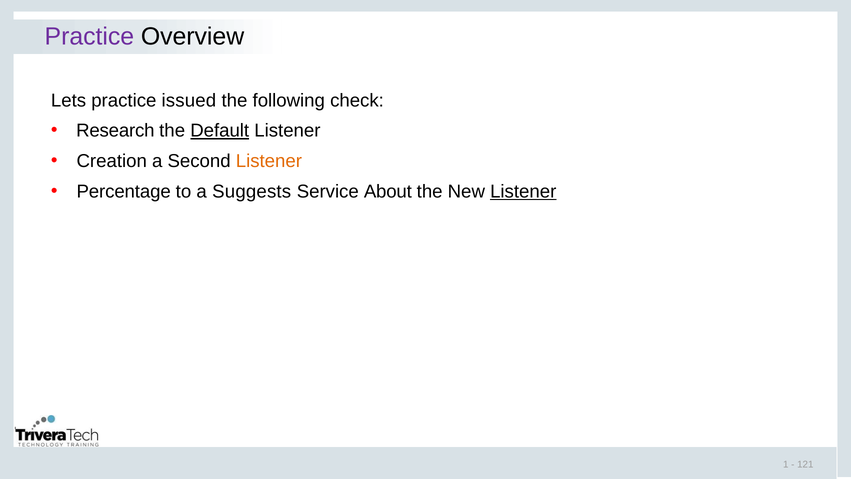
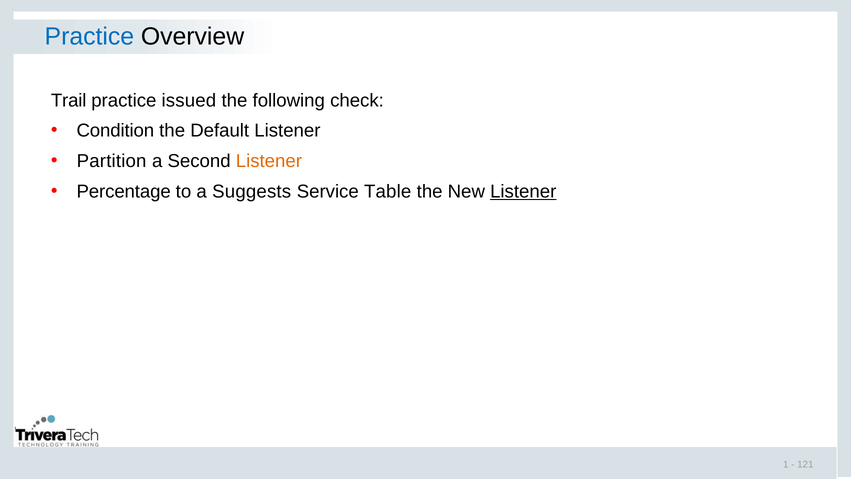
Practice at (89, 36) colour: purple -> blue
Lets: Lets -> Trail
Research: Research -> Condition
Default underline: present -> none
Creation: Creation -> Partition
About: About -> Table
